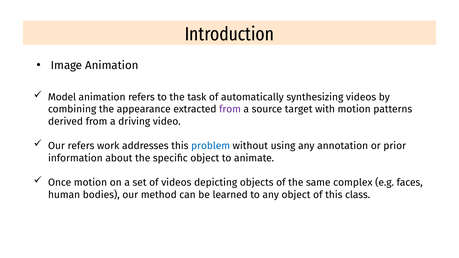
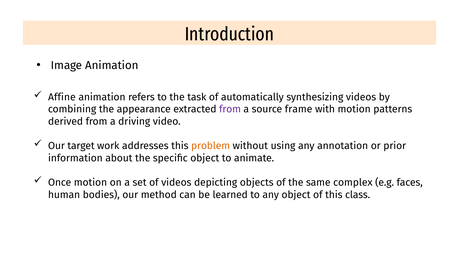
Model: Model -> Affine
target: target -> frame
Our refers: refers -> target
problem colour: blue -> orange
